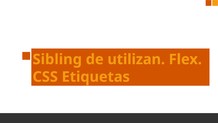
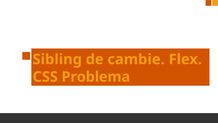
utilizan: utilizan -> cambie
Etiquetas: Etiquetas -> Problema
